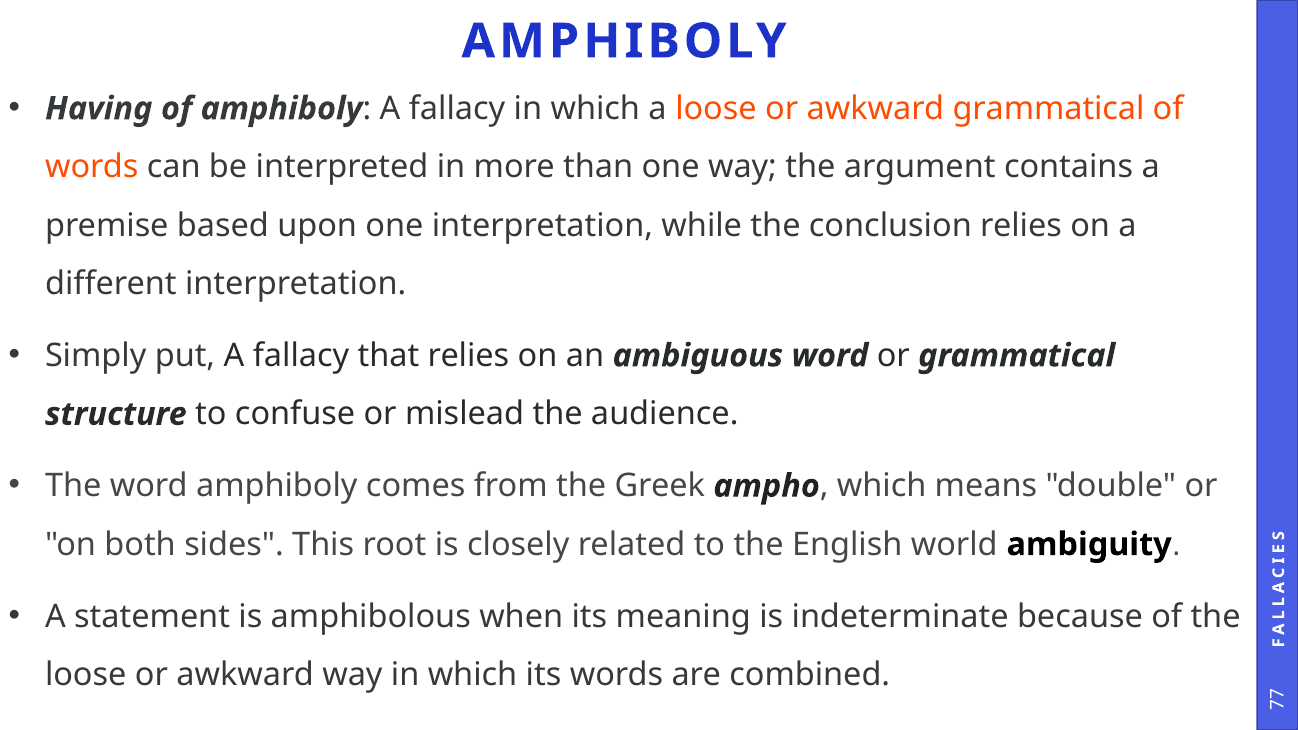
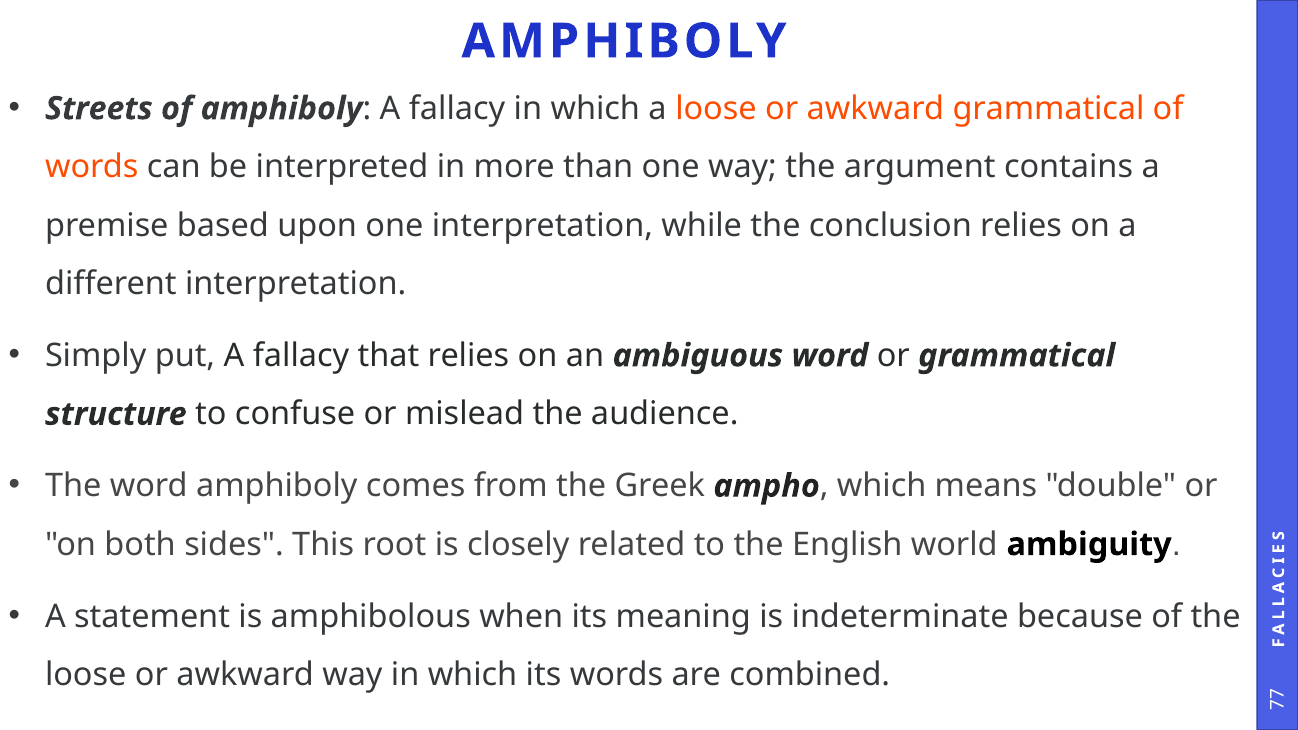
Having: Having -> Streets
